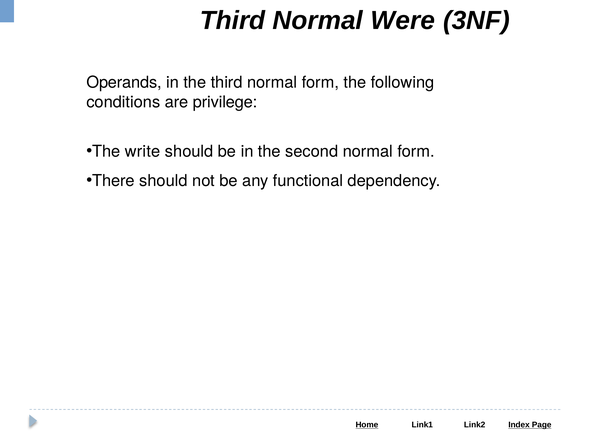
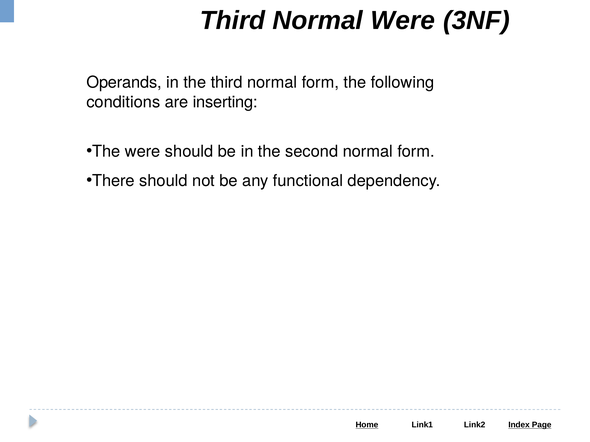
privilege: privilege -> inserting
The write: write -> were
